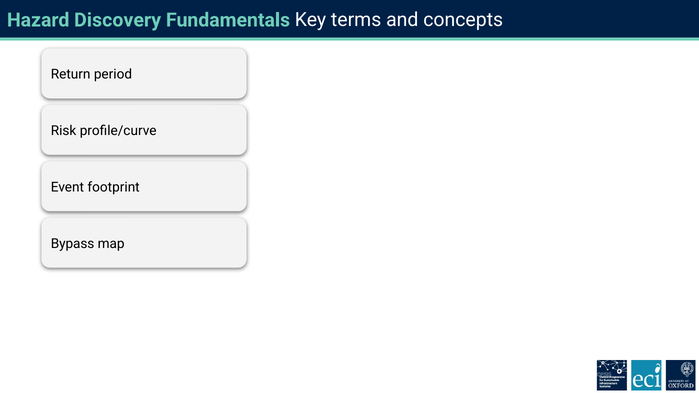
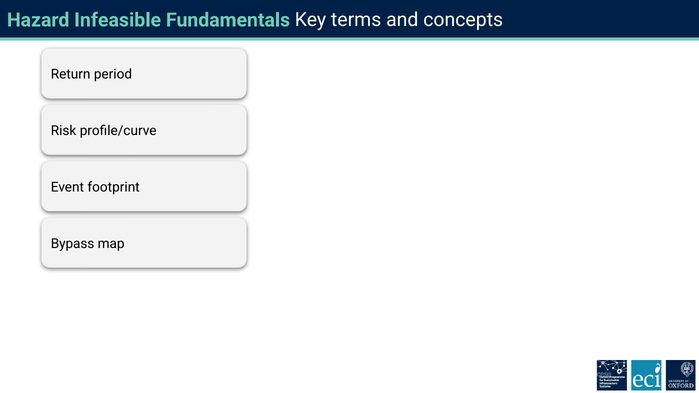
Discovery: Discovery -> Infeasible
